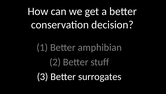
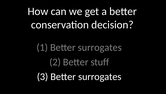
1 Better amphibian: amphibian -> surrogates
